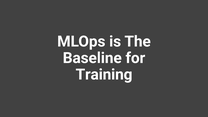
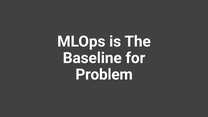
Training: Training -> Problem
